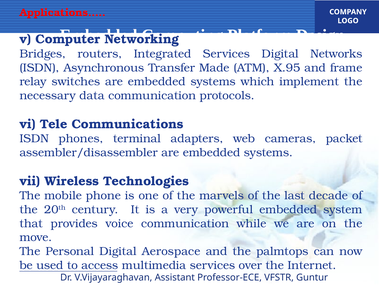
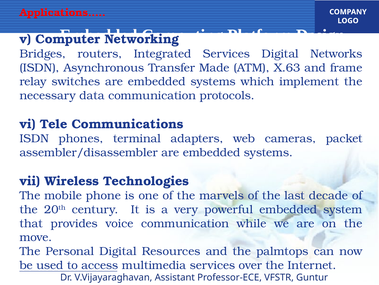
X.95: X.95 -> X.63
Aerospace: Aerospace -> Resources
